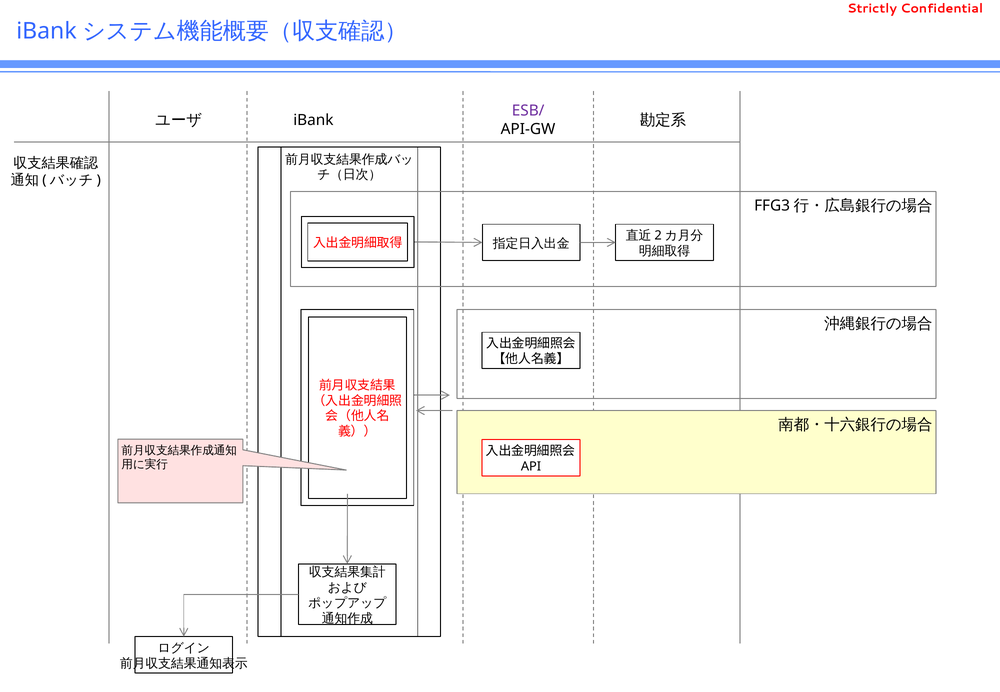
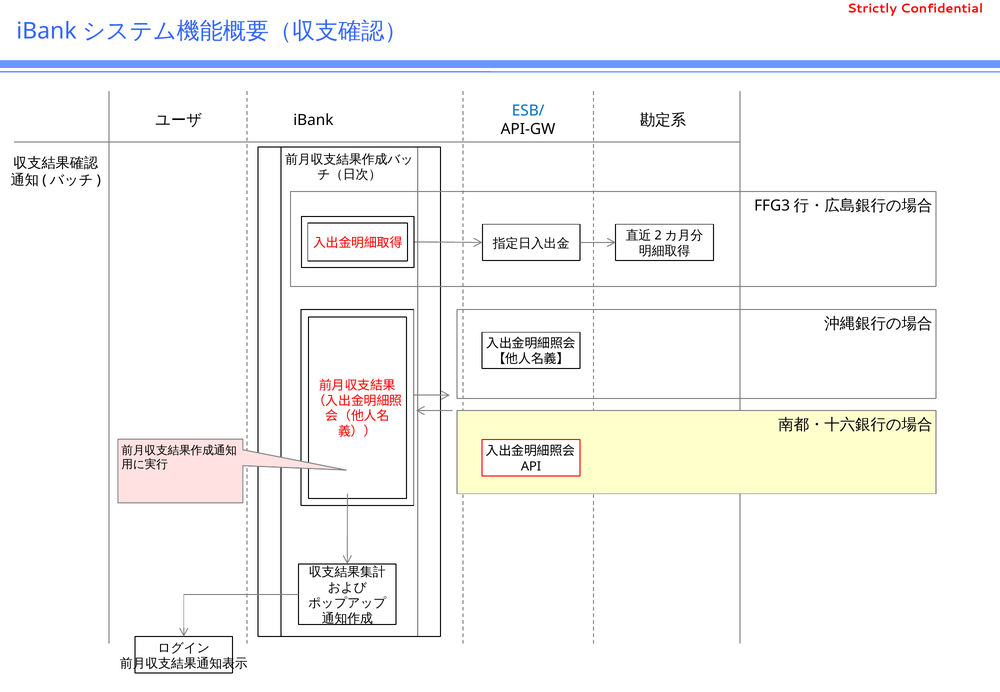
ESB/ colour: purple -> blue
